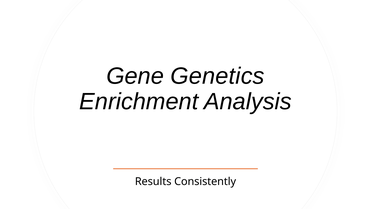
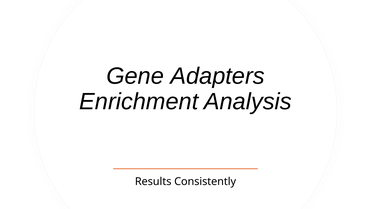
Genetics: Genetics -> Adapters
